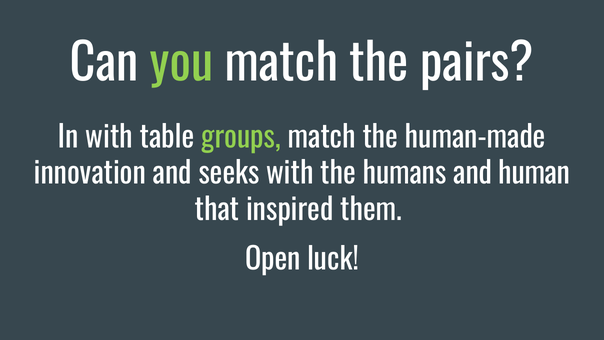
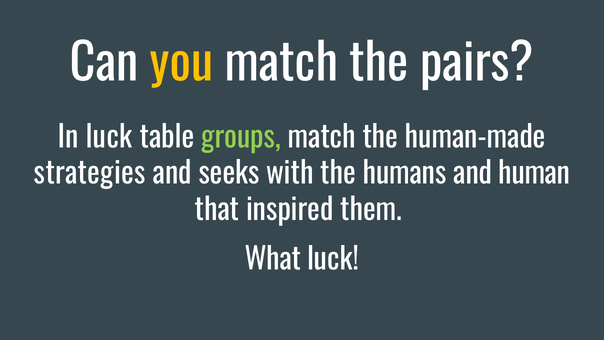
you colour: light green -> yellow
In with: with -> luck
innovation: innovation -> strategies
Open: Open -> What
